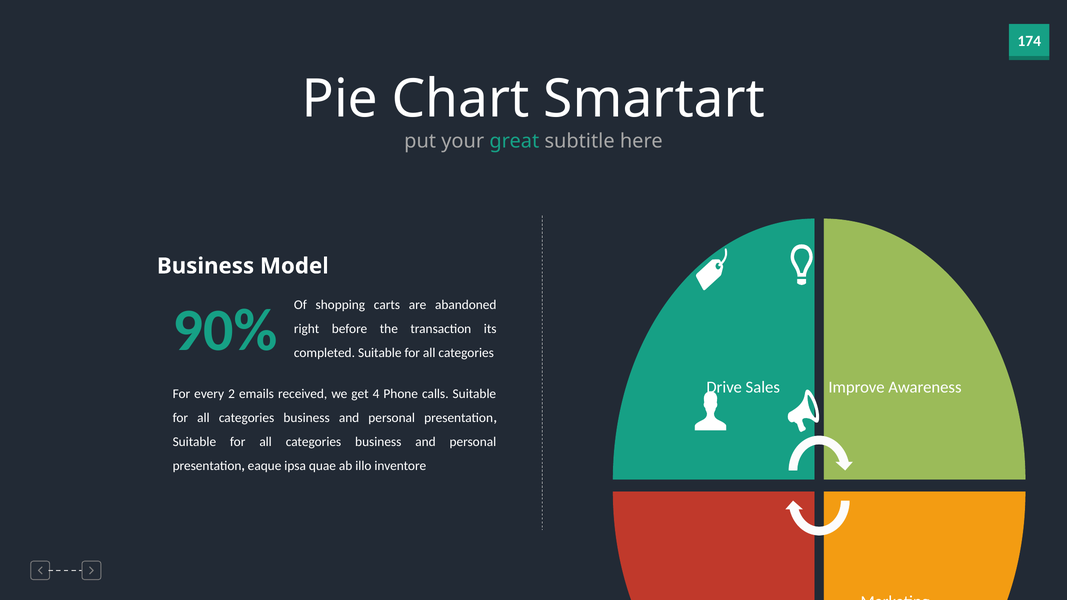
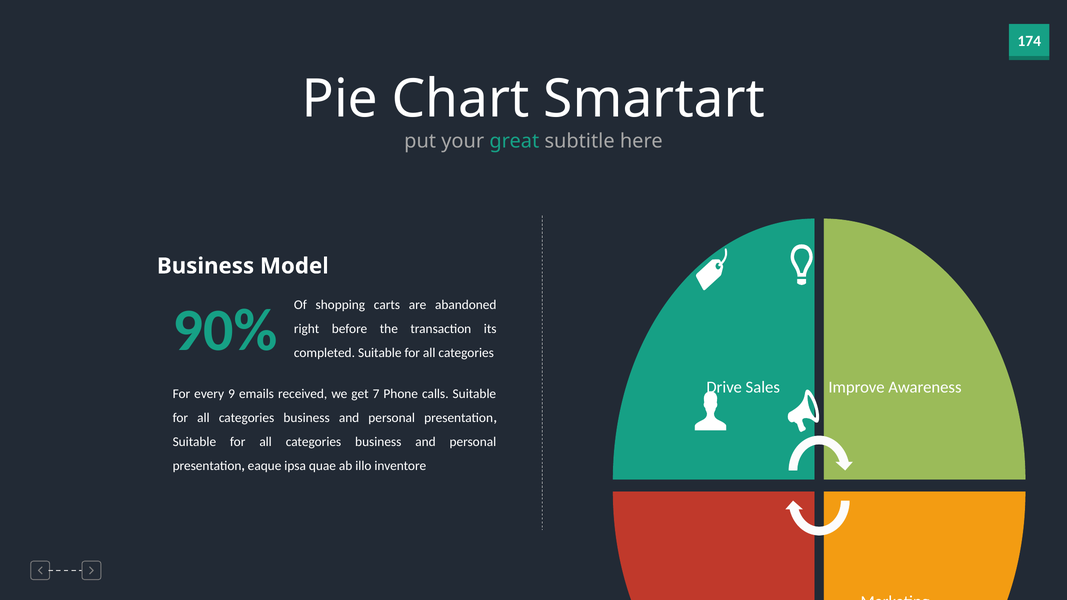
2: 2 -> 9
4: 4 -> 7
